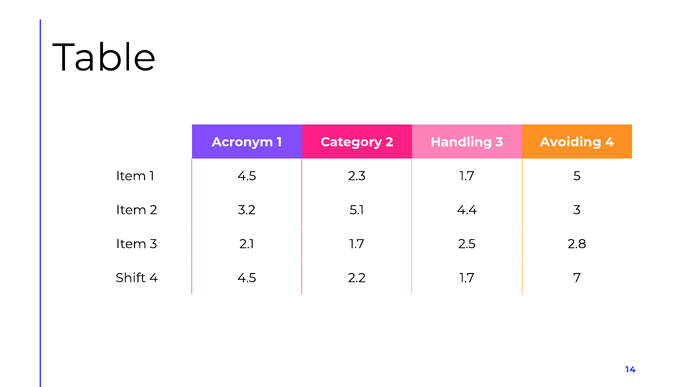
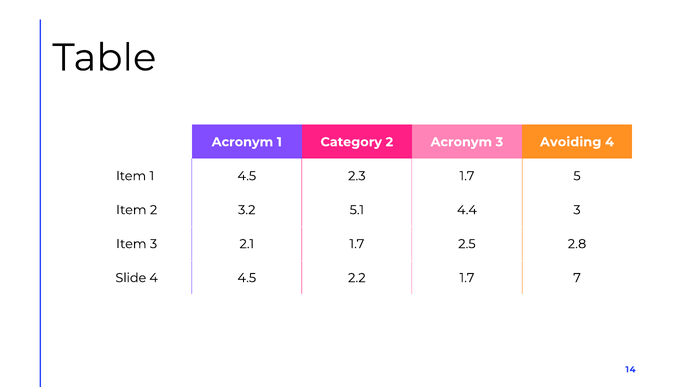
2 Handling: Handling -> Acronym
Shift: Shift -> Slide
